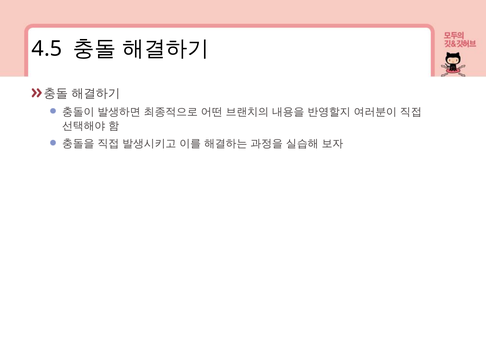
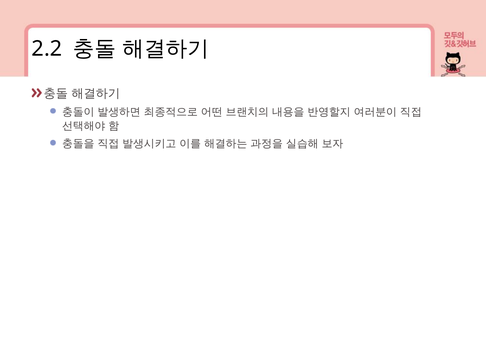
4.5: 4.5 -> 2.2
